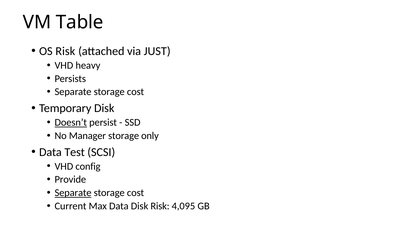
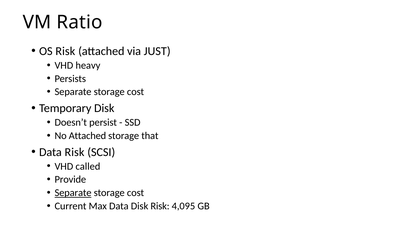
Table: Table -> Ratio
Doesn’t underline: present -> none
No Manager: Manager -> Attached
only: only -> that
Data Test: Test -> Risk
config: config -> called
